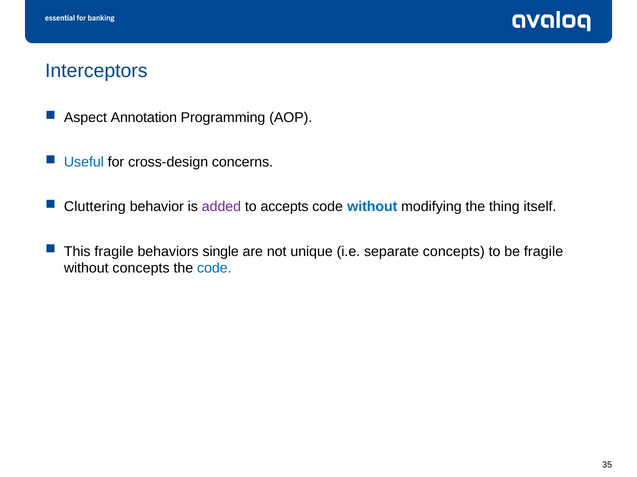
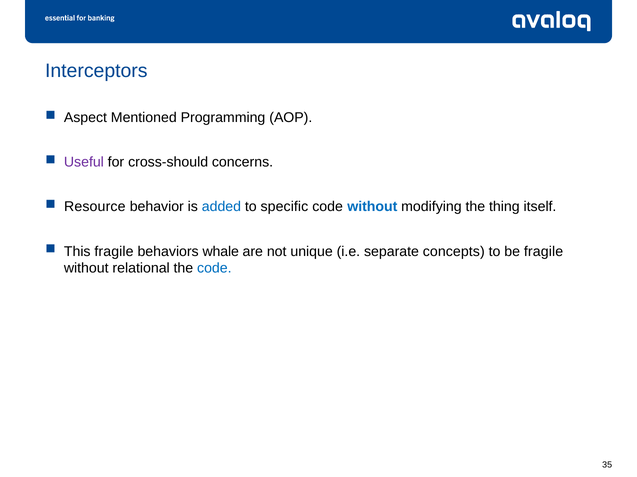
Annotation: Annotation -> Mentioned
Useful colour: blue -> purple
cross-design: cross-design -> cross-should
Cluttering: Cluttering -> Resource
added colour: purple -> blue
accepts: accepts -> specific
single: single -> whale
without concepts: concepts -> relational
